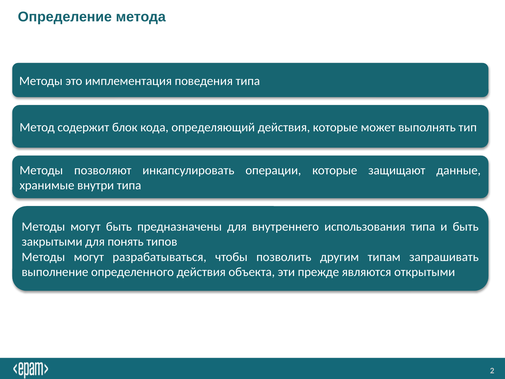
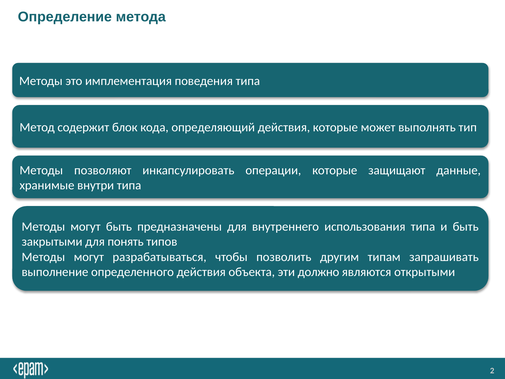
прежде: прежде -> должно
